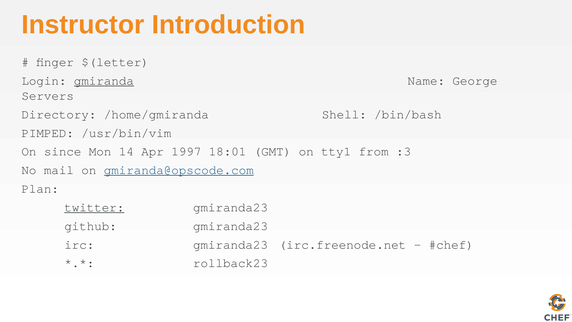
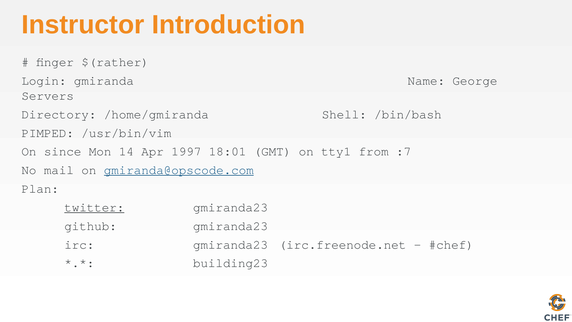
$(letter: $(letter -> $(rather
gmiranda underline: present -> none
:3: :3 -> :7
rollback23: rollback23 -> building23
